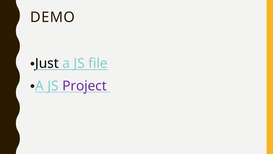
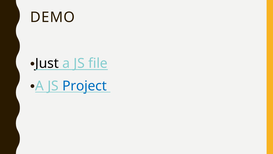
Project colour: purple -> blue
